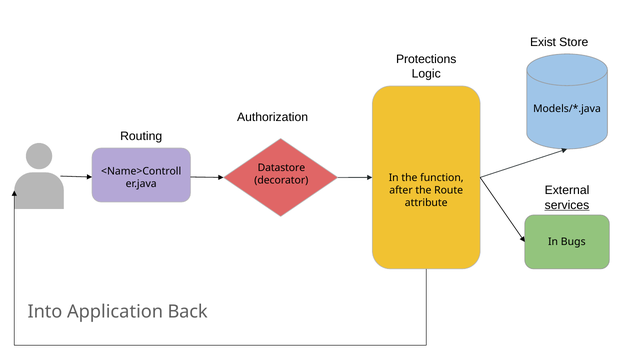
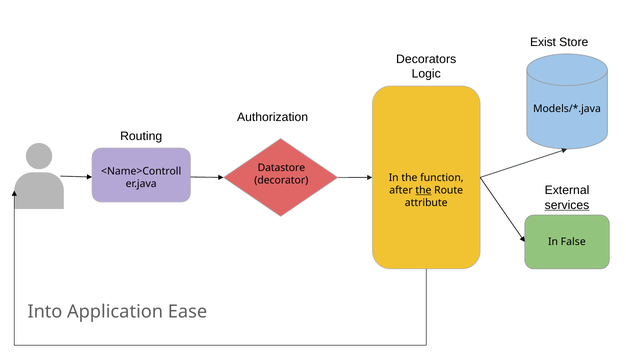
Protections: Protections -> Decorators
the at (423, 190) underline: none -> present
Bugs: Bugs -> False
Back: Back -> Ease
